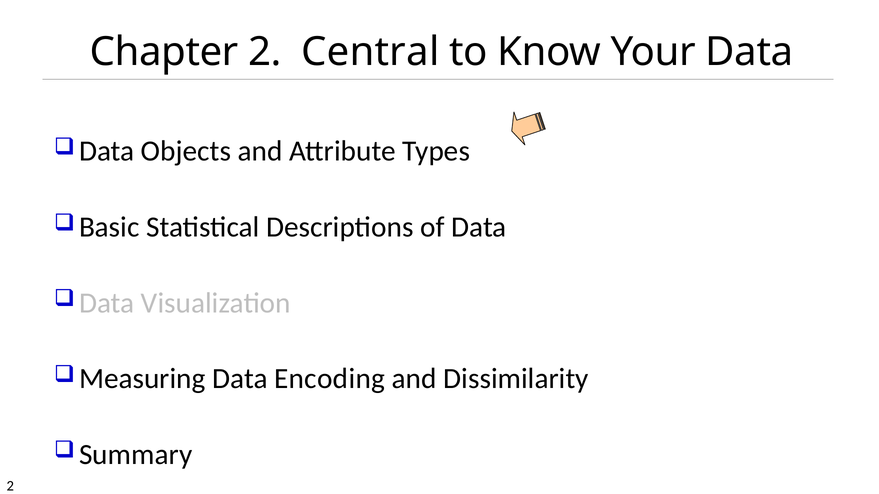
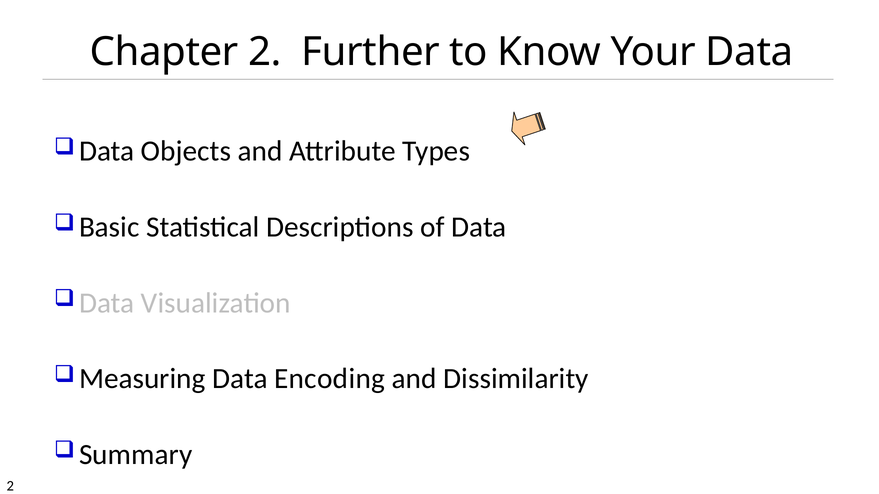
Central: Central -> Further
